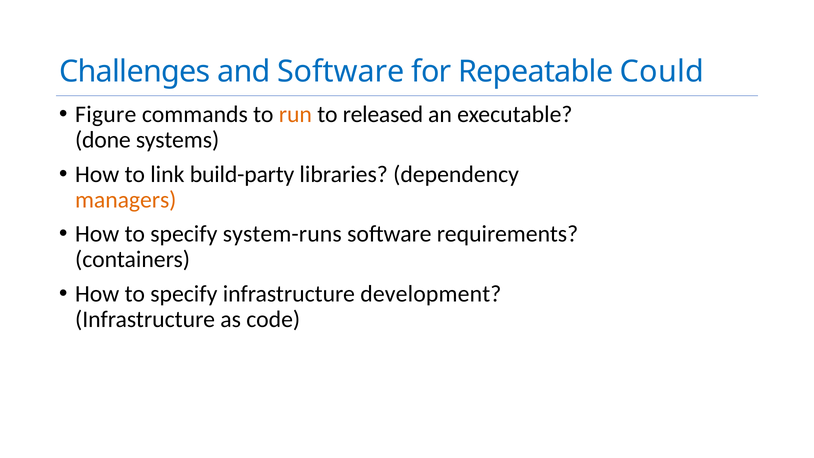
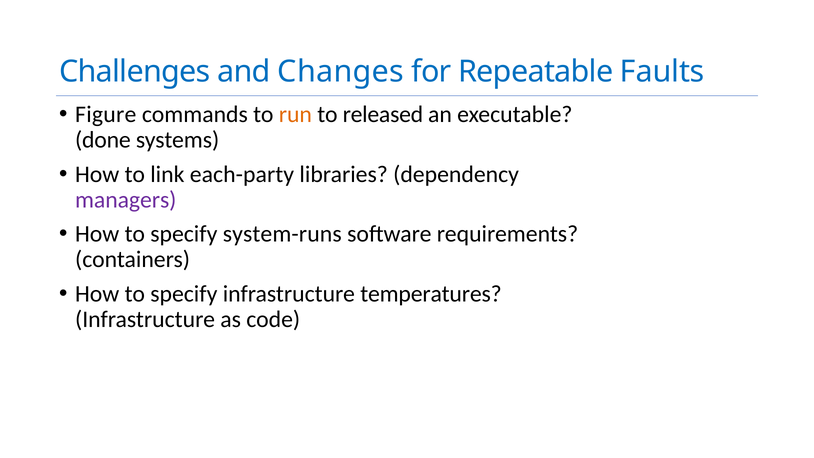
and Software: Software -> Changes
Could: Could -> Faults
build-party: build-party -> each-party
managers colour: orange -> purple
development: development -> temperatures
